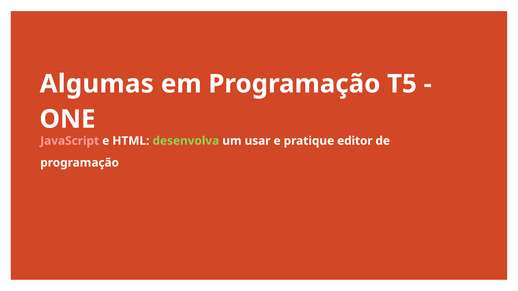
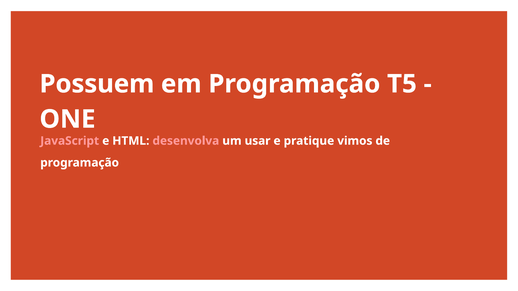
Algumas: Algumas -> Possuem
desenvolva colour: light green -> pink
editor: editor -> vimos
